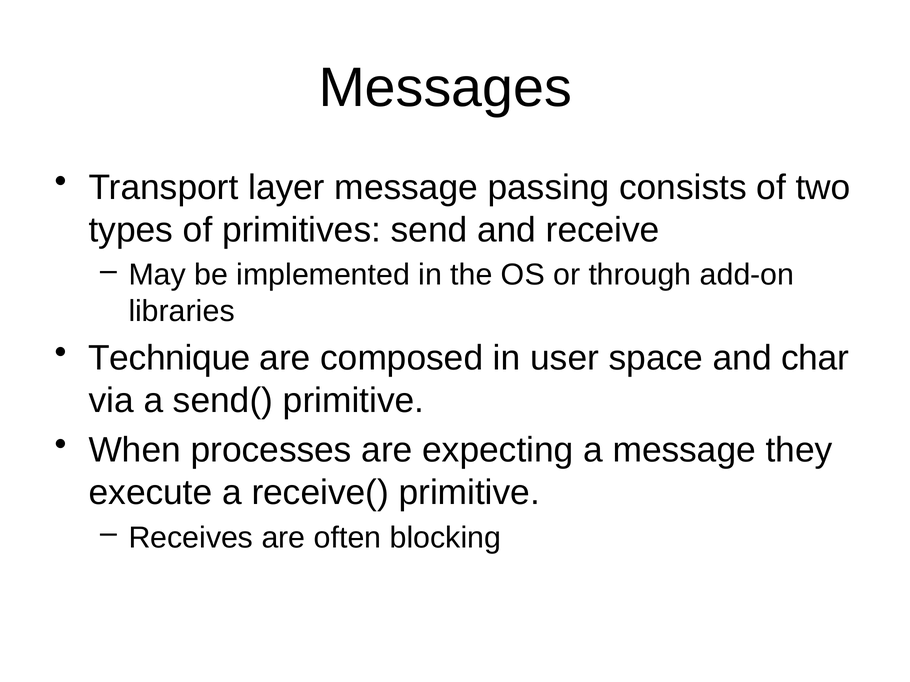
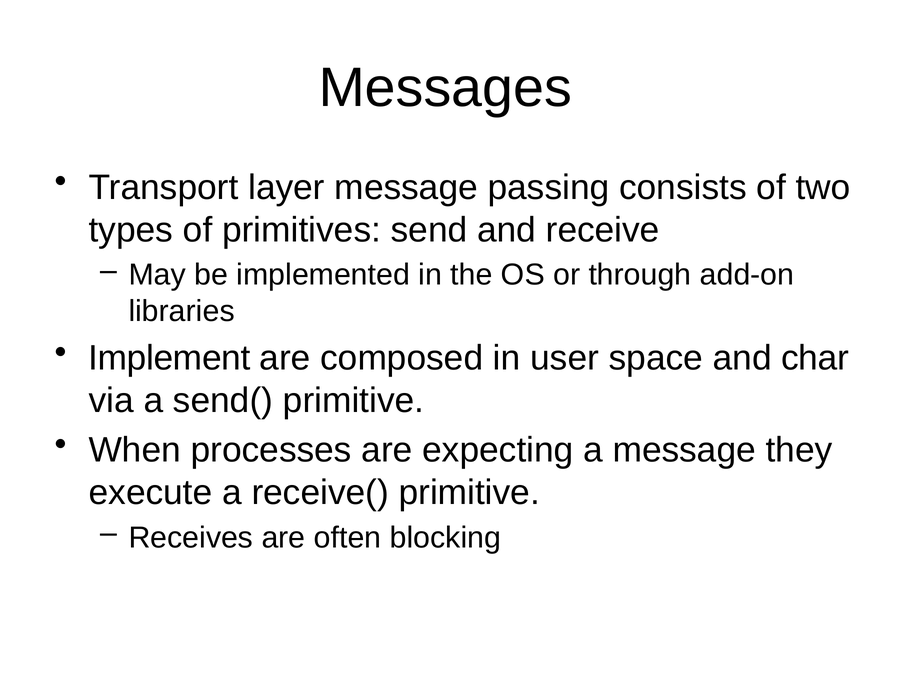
Technique: Technique -> Implement
